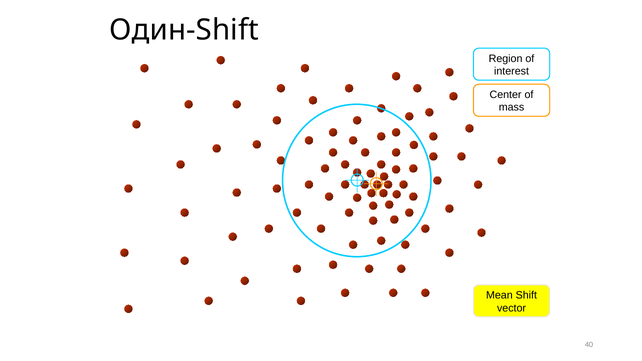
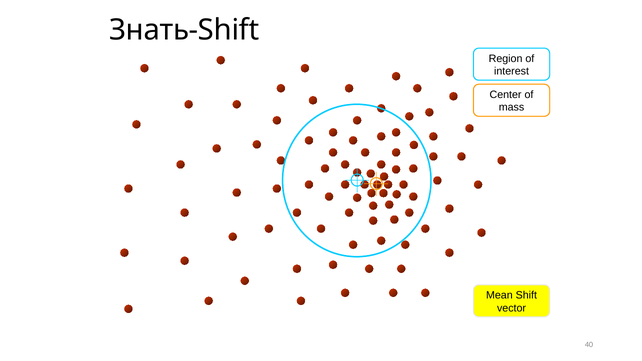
Один-Shift: Один-Shift -> Знать-Shift
